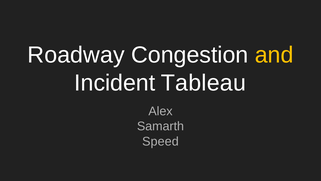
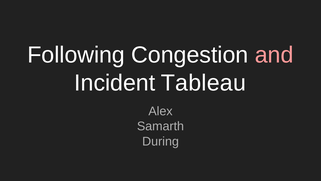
Roadway: Roadway -> Following
and colour: yellow -> pink
Speed: Speed -> During
